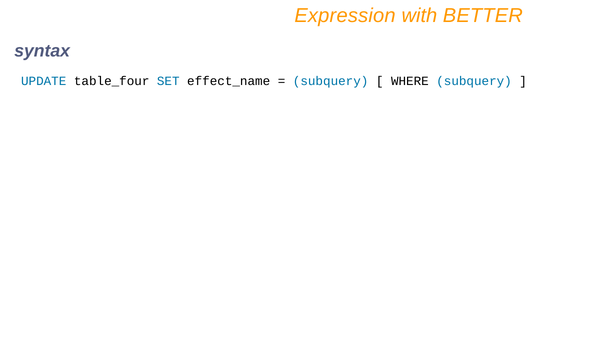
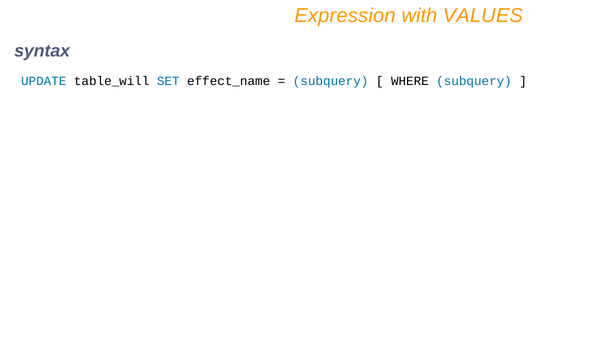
BETTER: BETTER -> VALUES
table_four: table_four -> table_will
